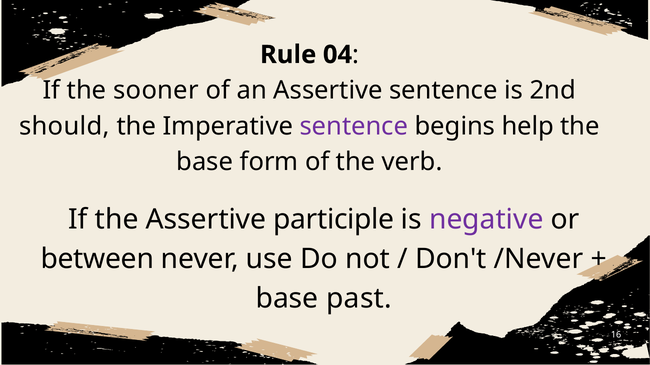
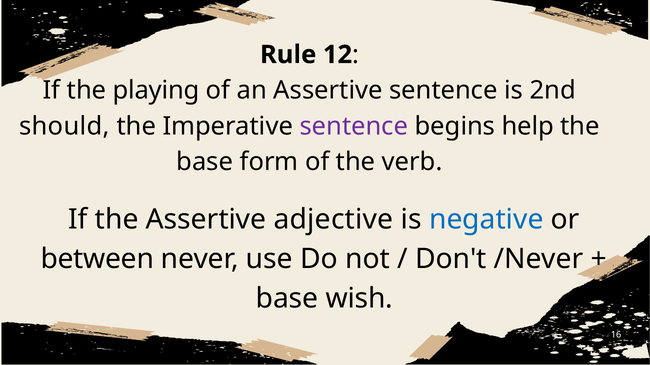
04: 04 -> 12
sooner: sooner -> playing
participle: participle -> adjective
negative colour: purple -> blue
past: past -> wish
